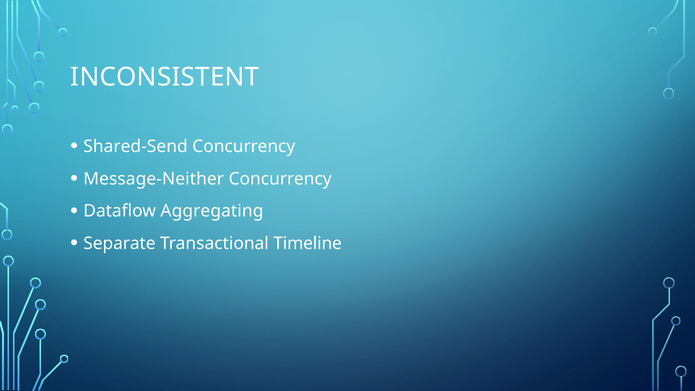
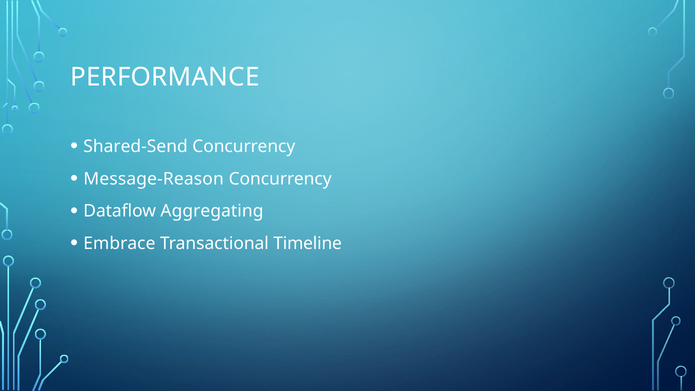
INCONSISTENT: INCONSISTENT -> PERFORMANCE
Message-Neither: Message-Neither -> Message-Reason
Separate: Separate -> Embrace
